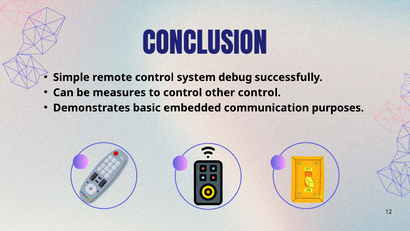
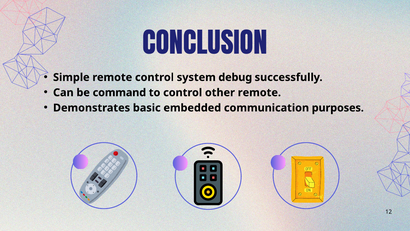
measures: measures -> command
other control: control -> remote
